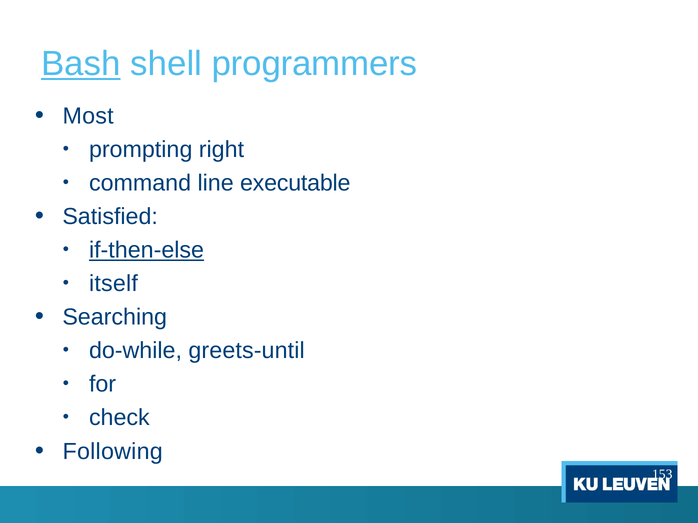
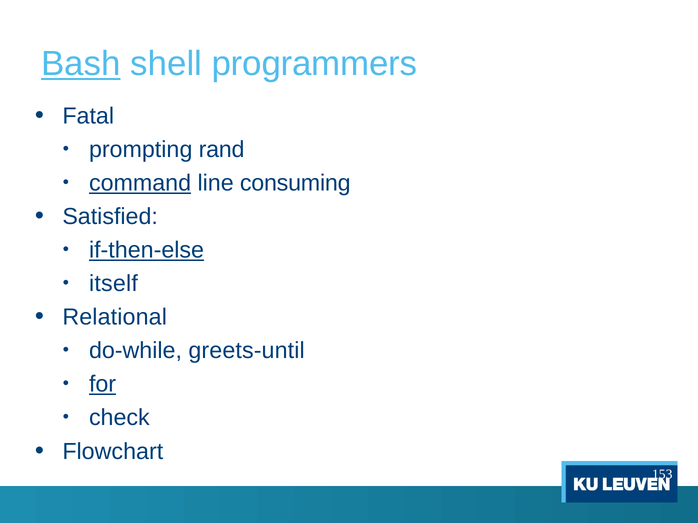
Most: Most -> Fatal
right: right -> rand
command underline: none -> present
executable: executable -> consuming
Searching: Searching -> Relational
for underline: none -> present
Following: Following -> Flowchart
